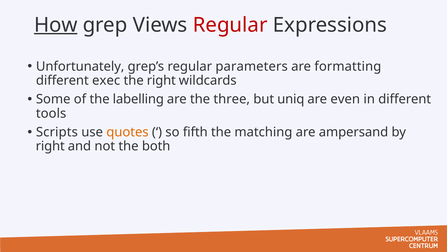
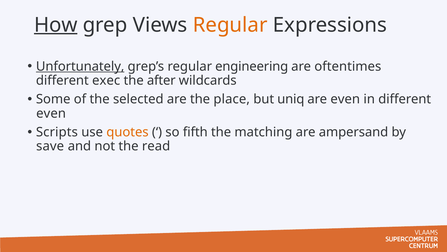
Regular at (230, 25) colour: red -> orange
Unfortunately underline: none -> present
parameters: parameters -> engineering
formatting: formatting -> oftentimes
the right: right -> after
labelling: labelling -> selected
three: three -> place
tools at (51, 113): tools -> even
right at (50, 146): right -> save
both: both -> read
